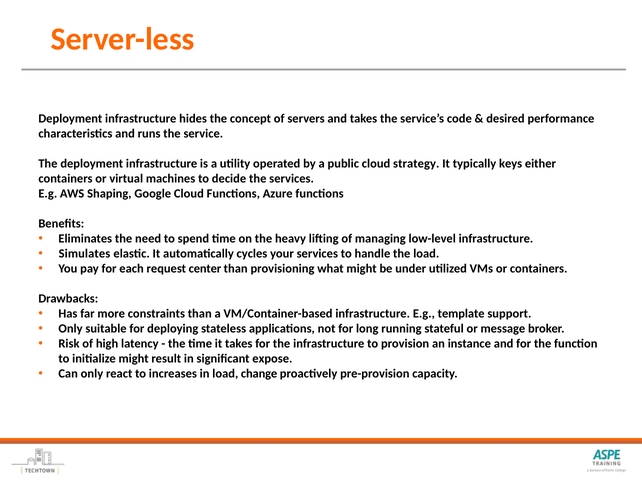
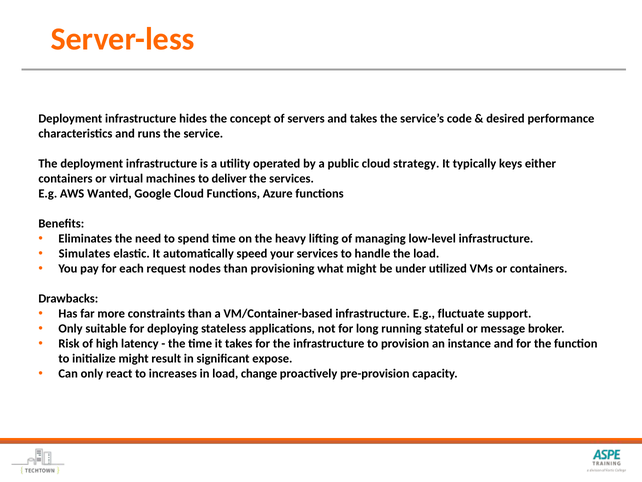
decide: decide -> deliver
Shaping: Shaping -> Wanted
cycles: cycles -> speed
center: center -> nodes
template: template -> fluctuate
